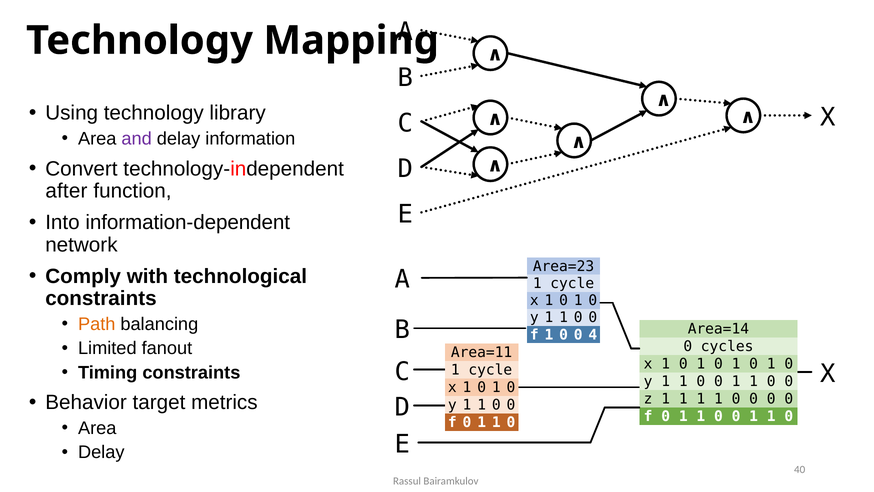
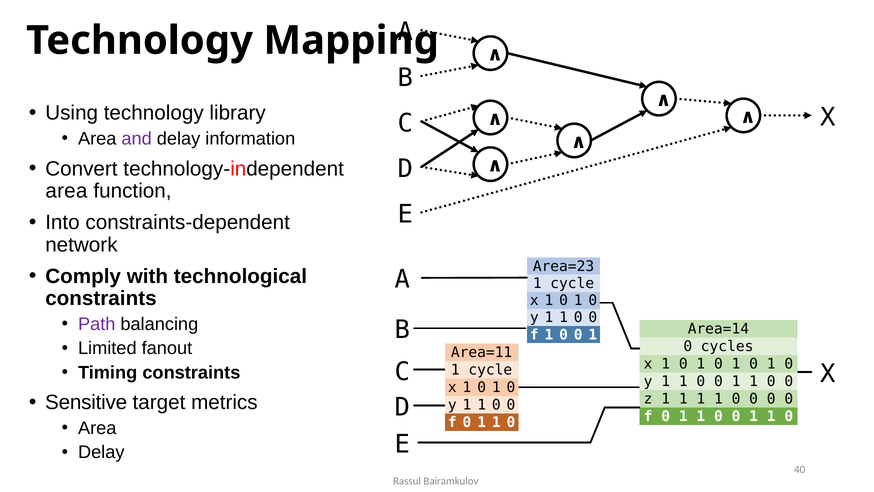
after at (66, 191): after -> area
information-dependent: information-dependent -> constraints-dependent
Path colour: orange -> purple
4 at (593, 335): 4 -> 1
Behavior: Behavior -> Sensitive
